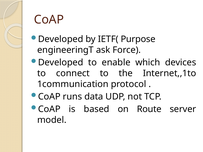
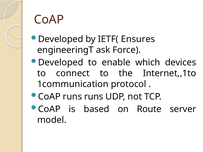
Purpose: Purpose -> Ensures
runs data: data -> runs
